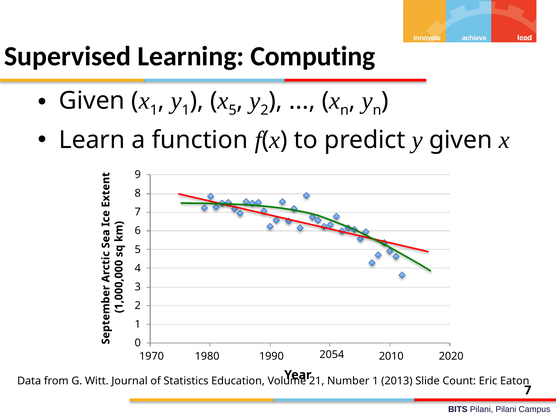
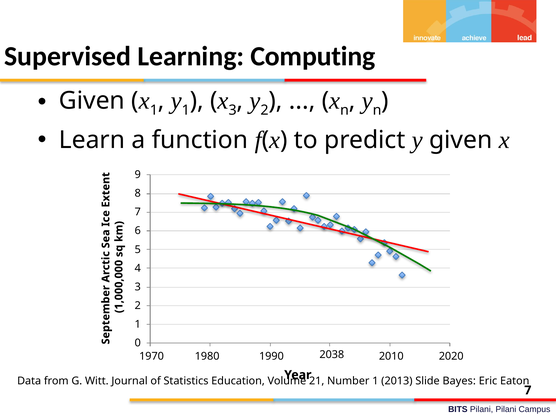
x 5: 5 -> 3
2054: 2054 -> 2038
Count: Count -> Bayes
